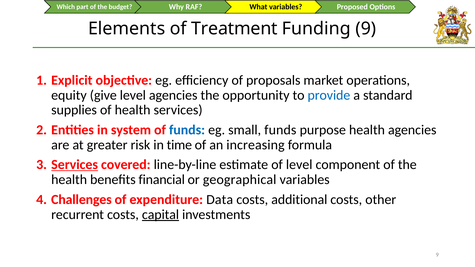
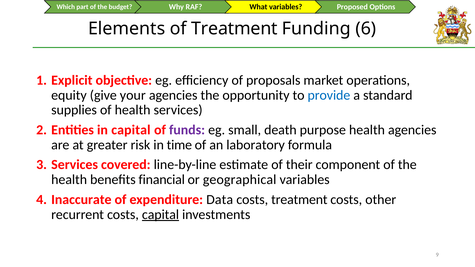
Funding 9: 9 -> 6
give level: level -> your
in system: system -> capital
funds at (187, 130) colour: blue -> purple
small funds: funds -> death
increasing: increasing -> laboratory
Services at (75, 165) underline: present -> none
of level: level -> their
Challenges: Challenges -> Inaccurate
costs additional: additional -> treatment
